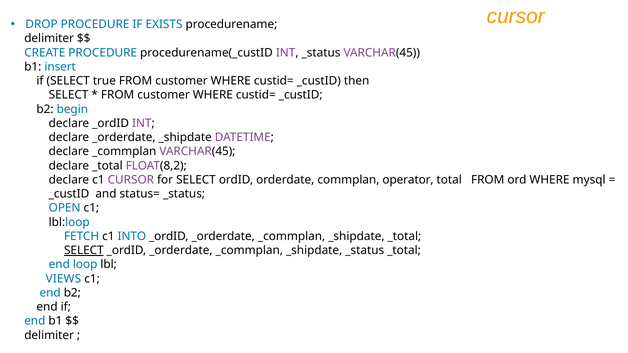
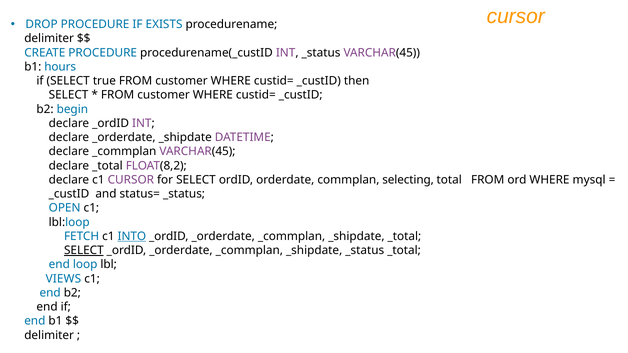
insert: insert -> hours
operator: operator -> selecting
INTO underline: none -> present
